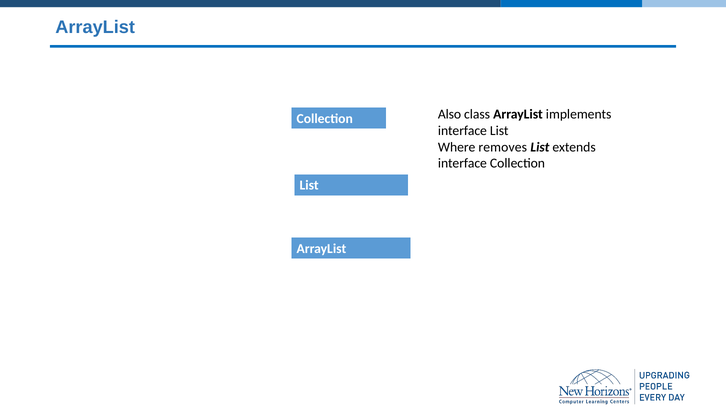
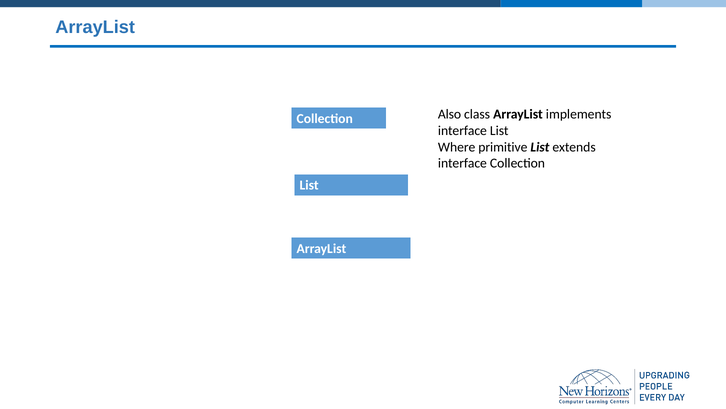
removes: removes -> primitive
